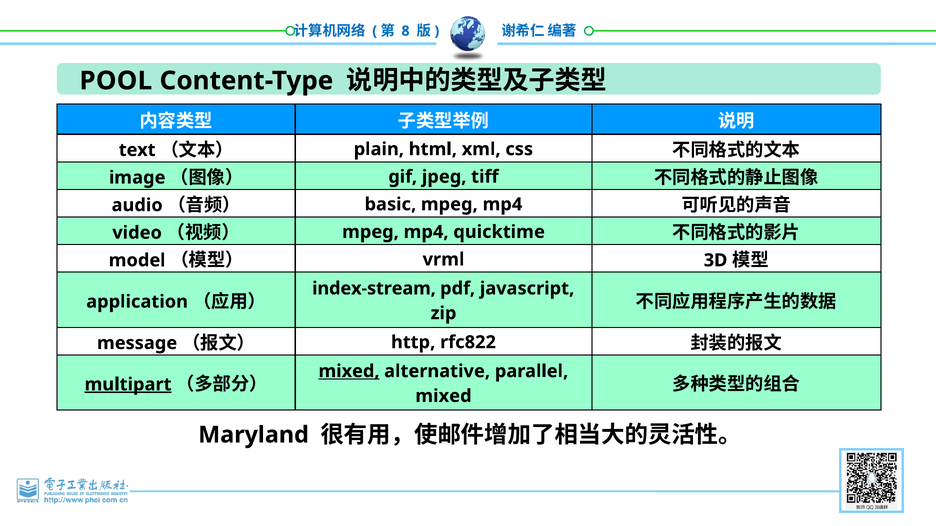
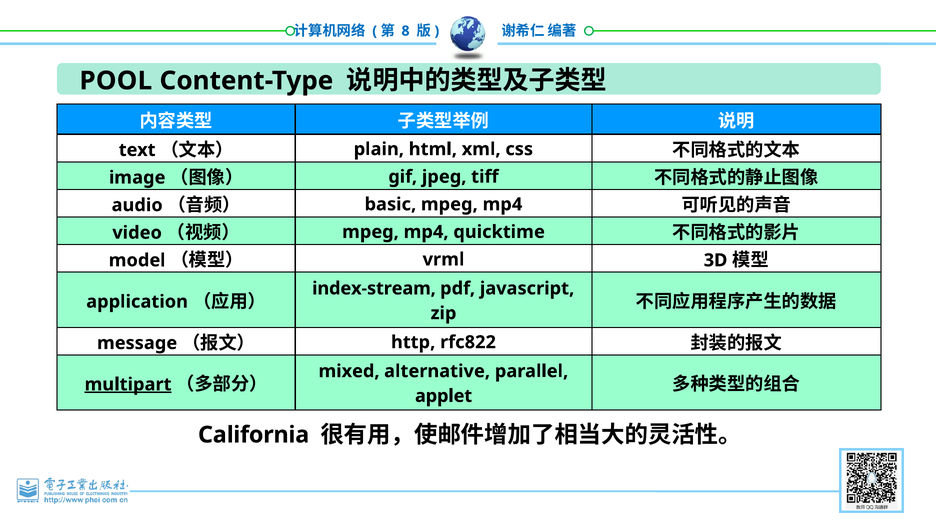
mixed at (349, 372) underline: present -> none
mixed at (443, 396): mixed -> applet
Maryland: Maryland -> California
